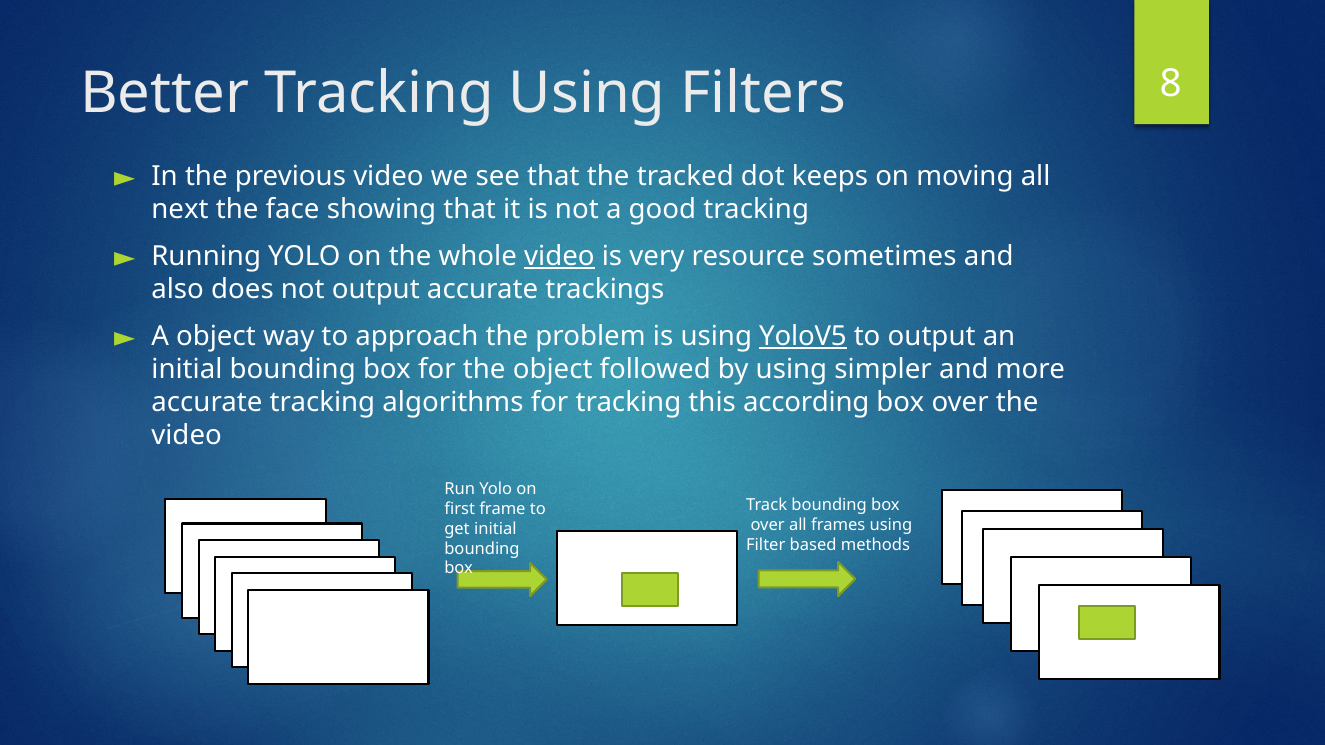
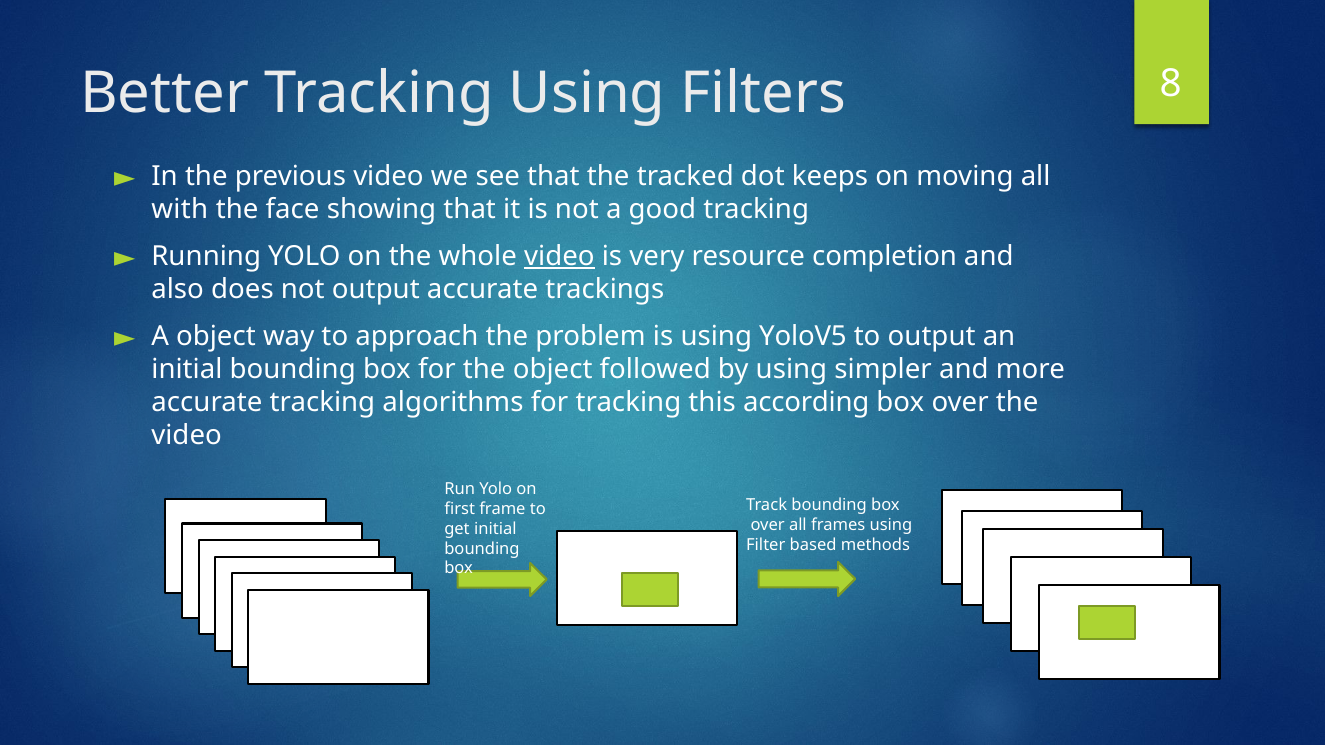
next: next -> with
sometimes: sometimes -> completion
YoloV5 underline: present -> none
